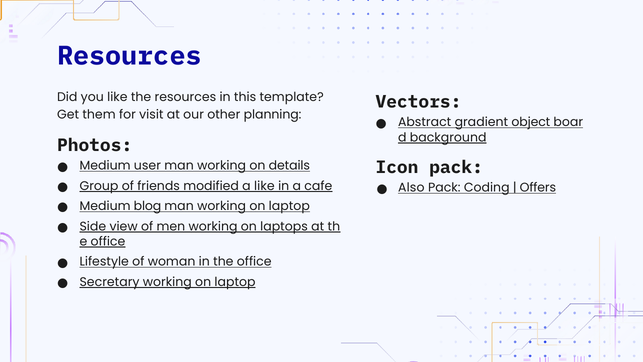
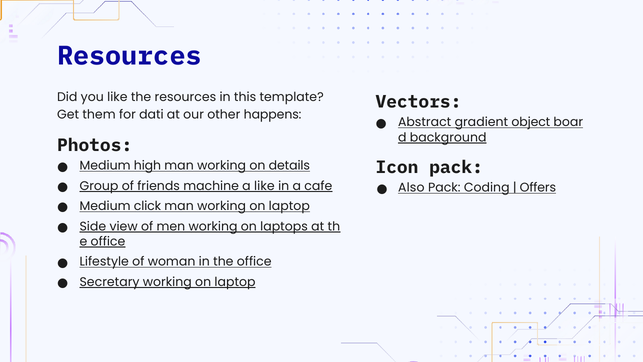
visit: visit -> dati
planning: planning -> happens
user: user -> high
modified: modified -> machine
blog: blog -> click
